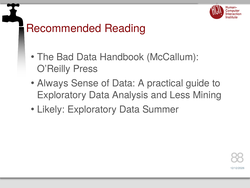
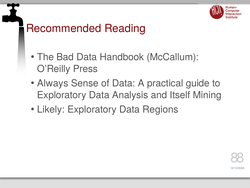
Less: Less -> Itself
Summer: Summer -> Regions
